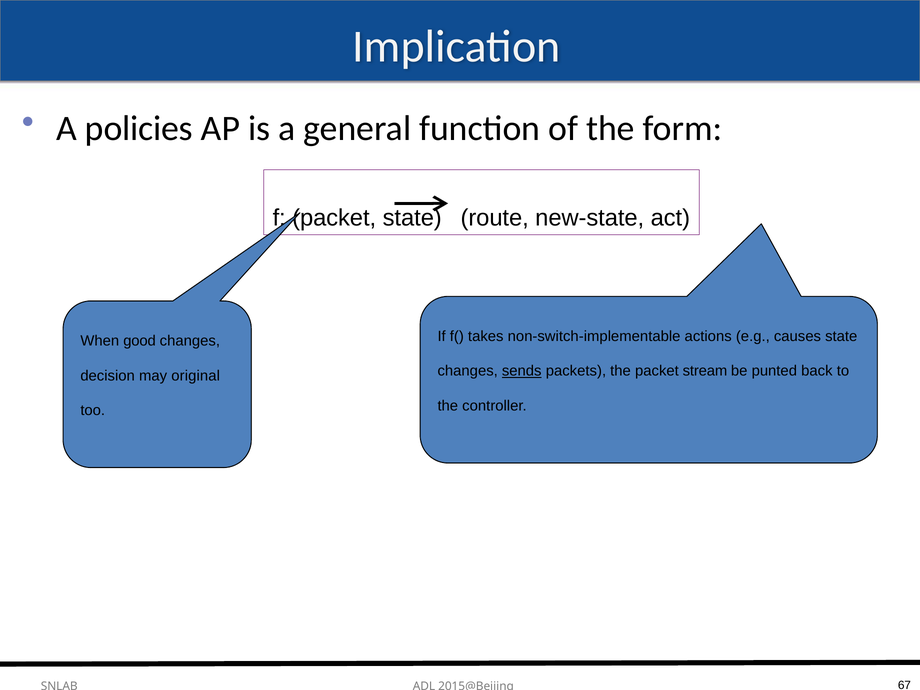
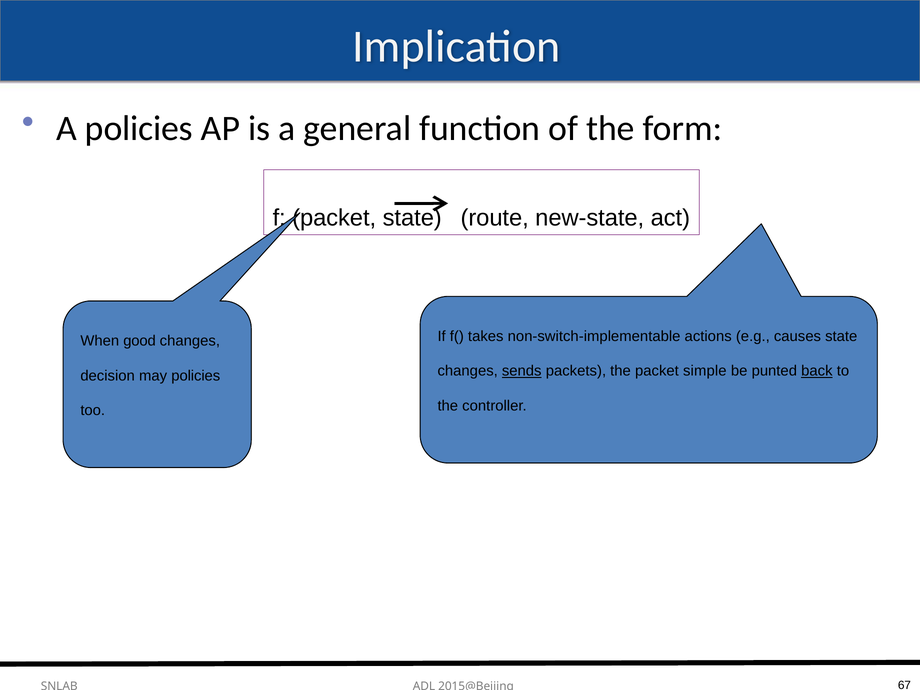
stream: stream -> simple
back underline: none -> present
may original: original -> policies
